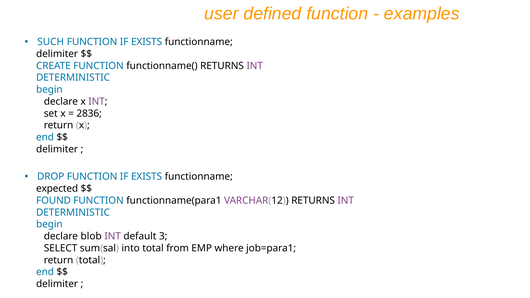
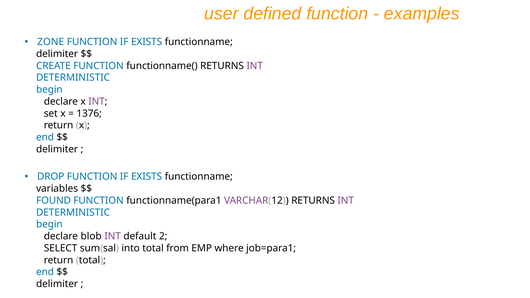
SUCH: SUCH -> ZONE
2836: 2836 -> 1376
expected: expected -> variables
3: 3 -> 2
